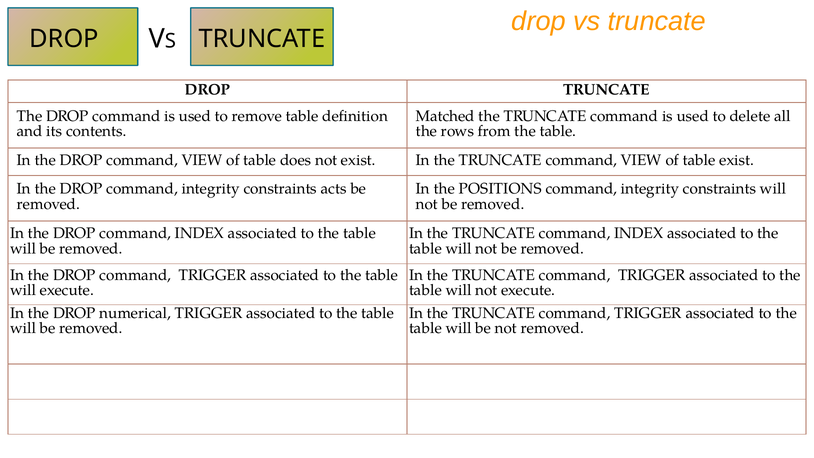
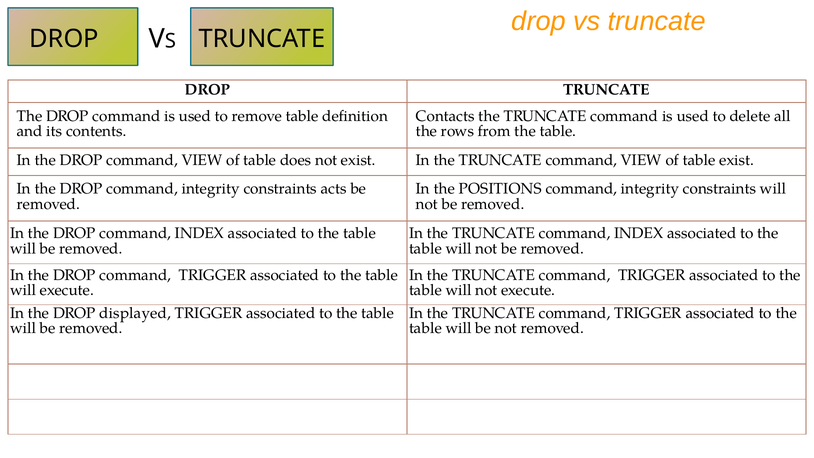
Matched: Matched -> Contacts
numerical: numerical -> displayed
